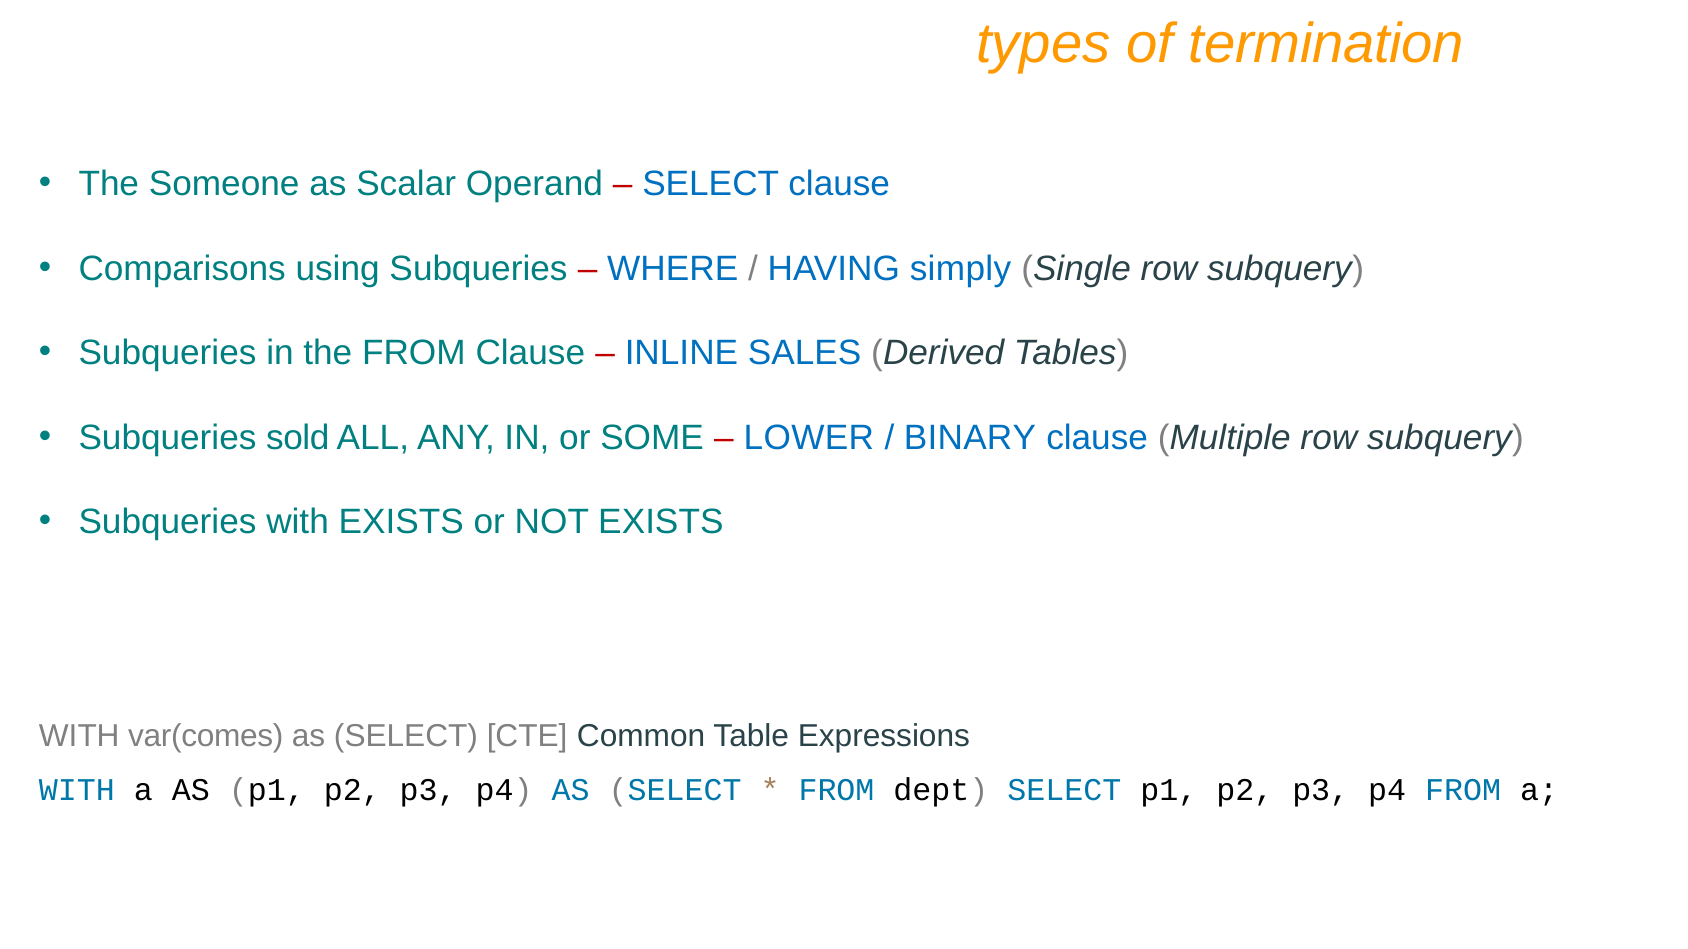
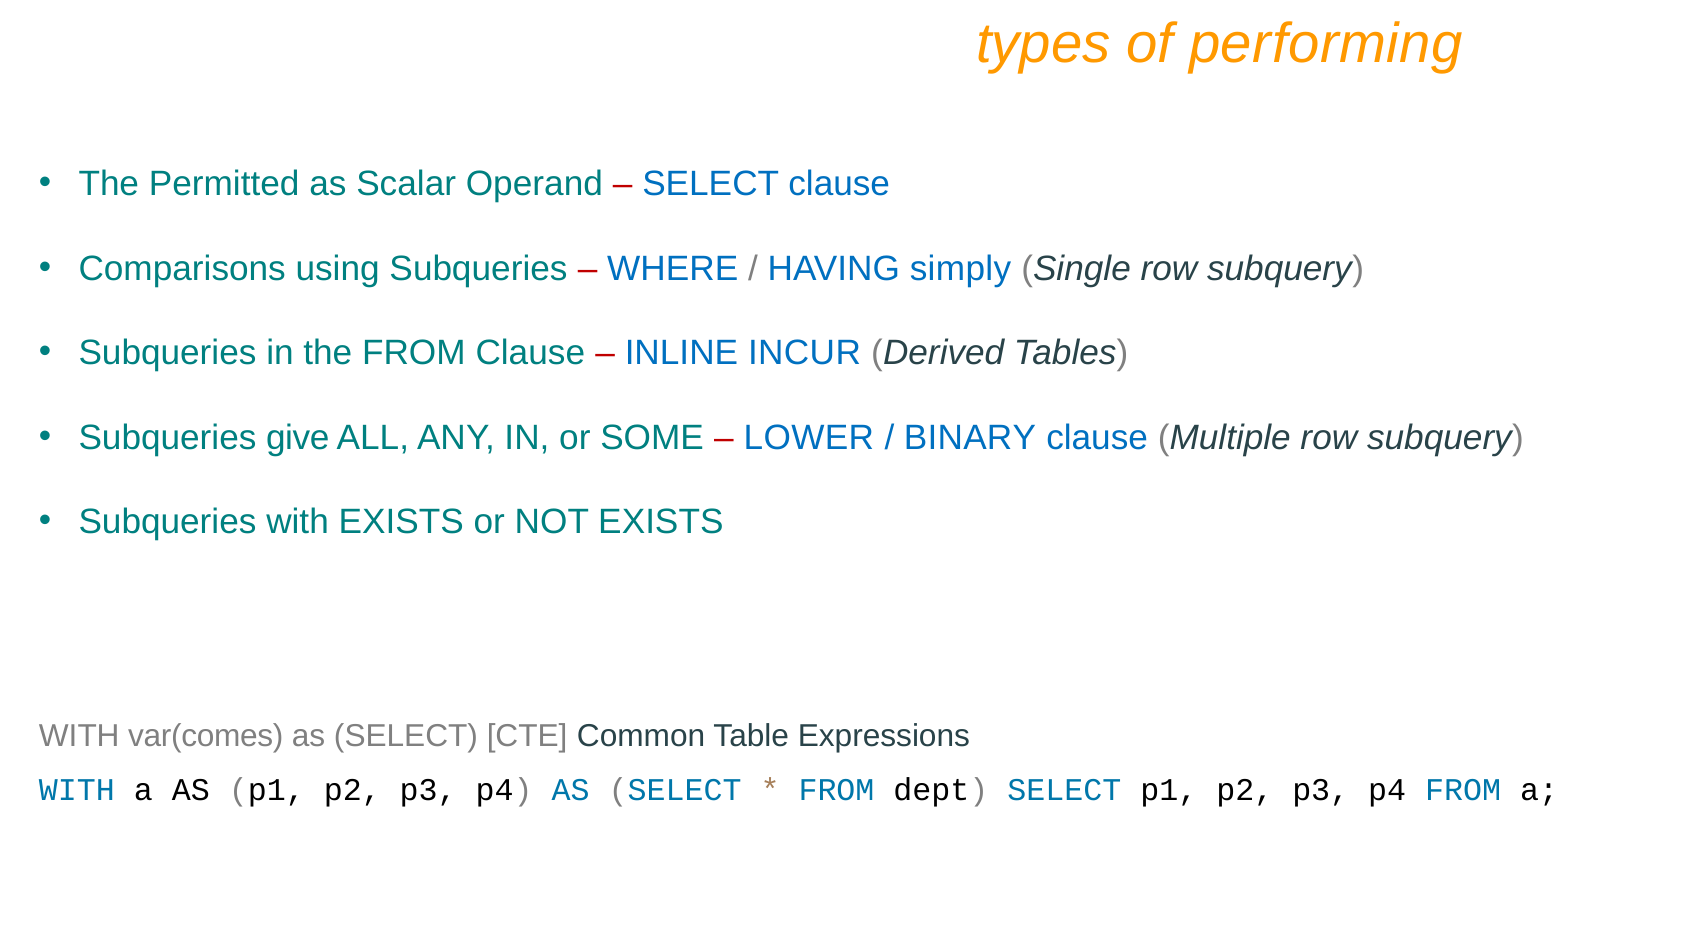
termination: termination -> performing
Someone: Someone -> Permitted
SALES: SALES -> INCUR
sold: sold -> give
